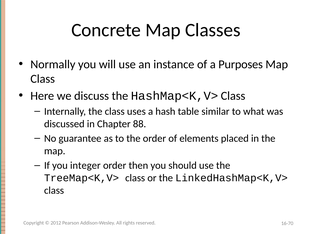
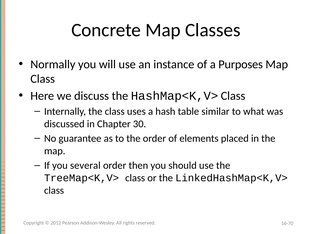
88: 88 -> 30
integer: integer -> several
